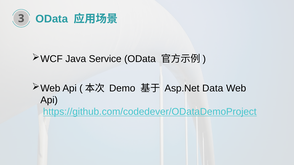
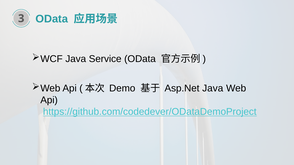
Asp.Net Data: Data -> Java
